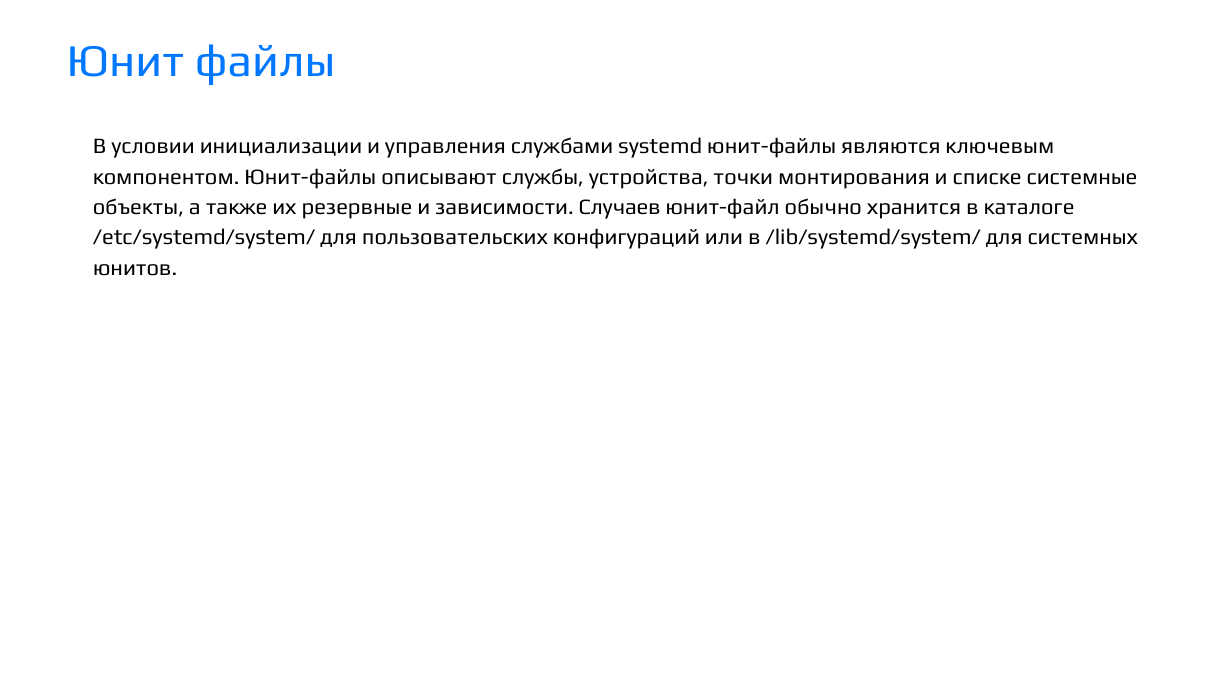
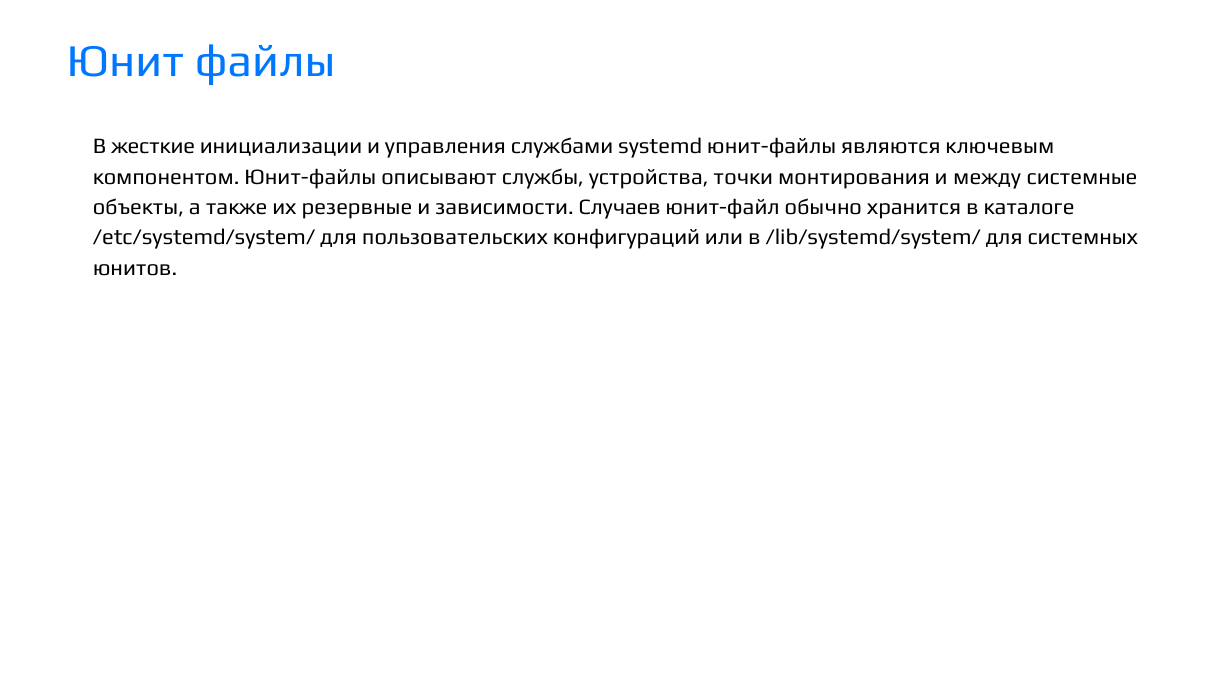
условии: условии -> жесткие
списке: списке -> между
